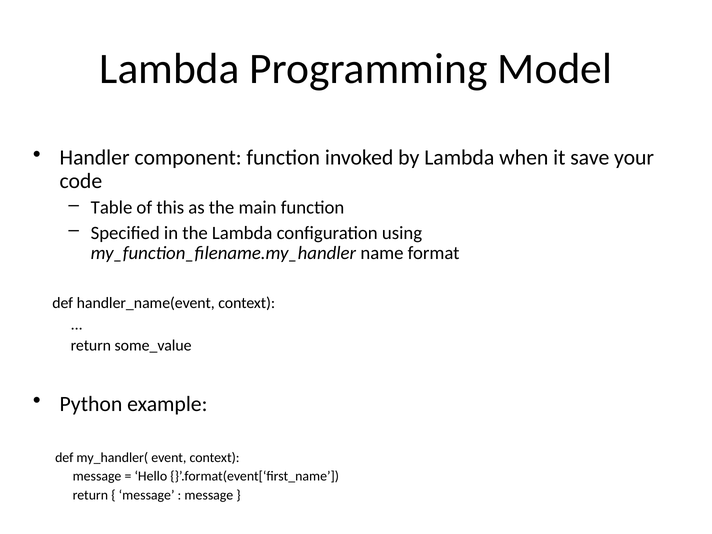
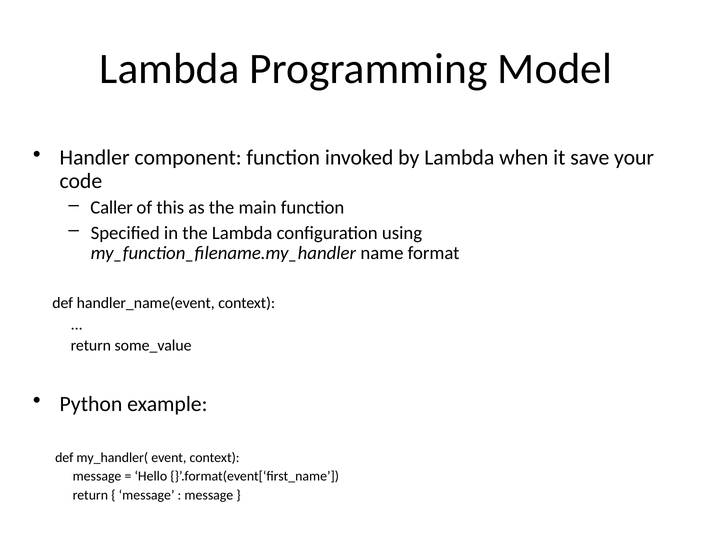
Table: Table -> Caller
